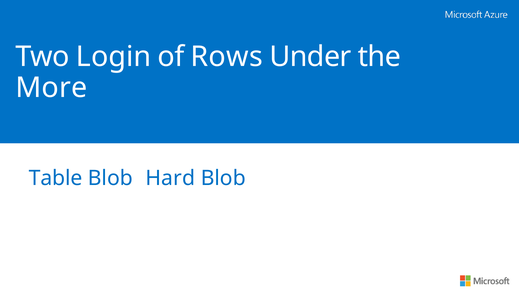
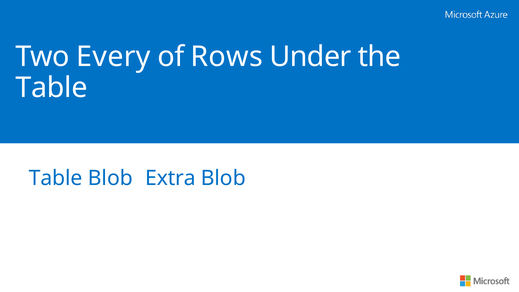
Login: Login -> Every
More at (51, 88): More -> Table
Hard: Hard -> Extra
